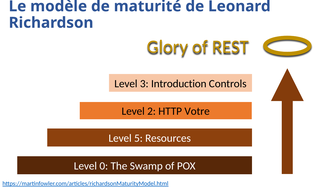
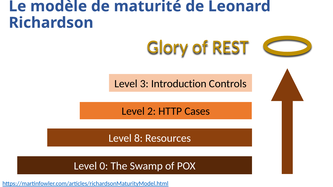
Votre: Votre -> Cases
5: 5 -> 8
